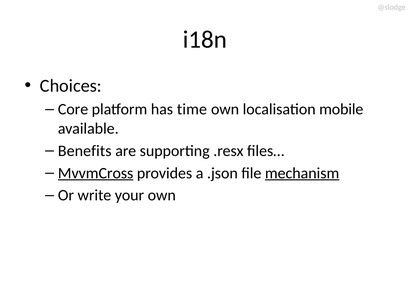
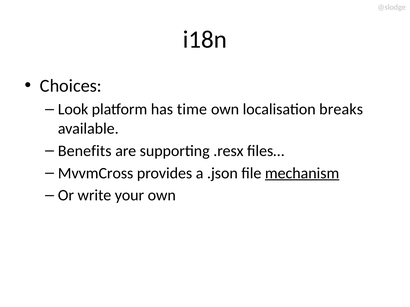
Core: Core -> Look
mobile: mobile -> breaks
MvvmCross underline: present -> none
